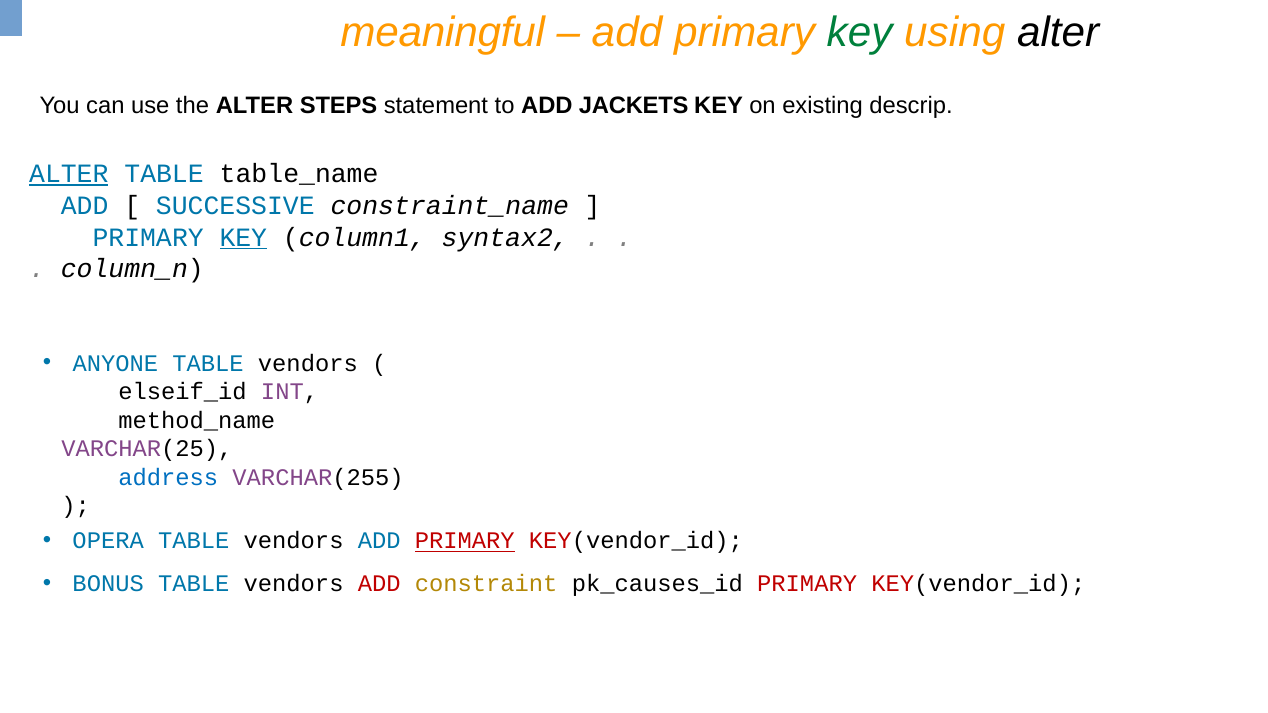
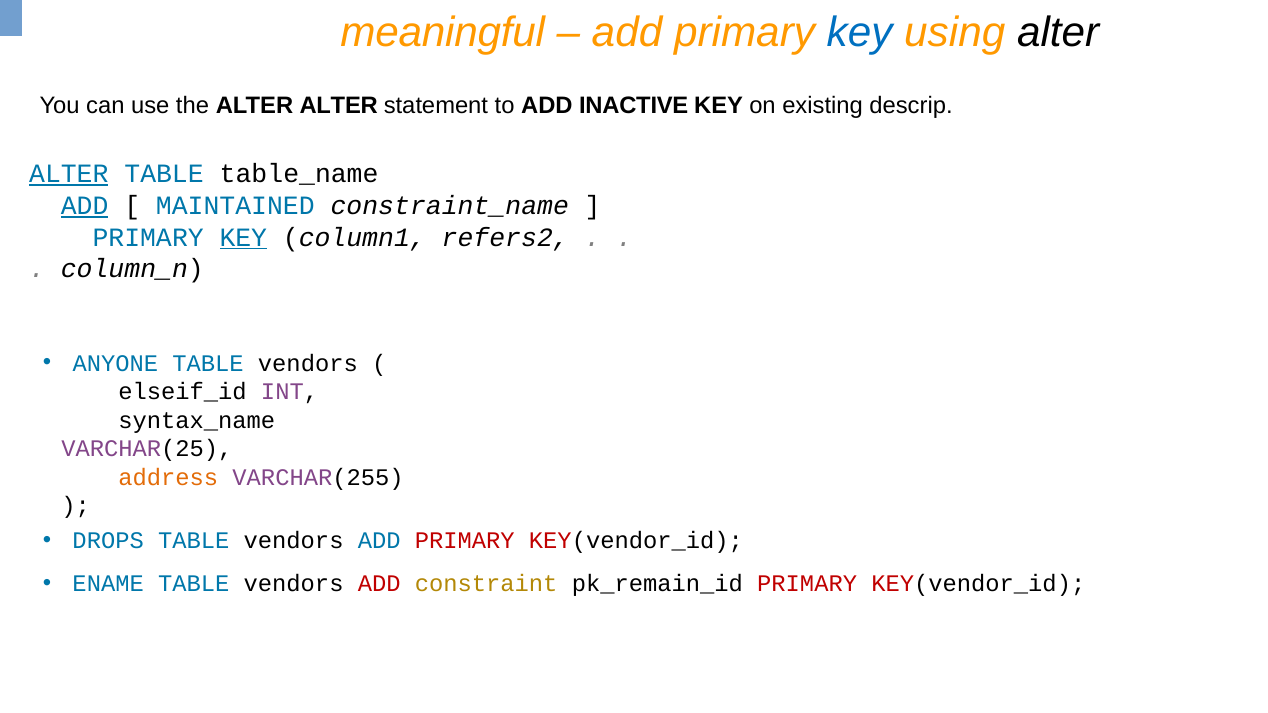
key at (860, 33) colour: green -> blue
ALTER STEPS: STEPS -> ALTER
JACKETS: JACKETS -> INACTIVE
ADD at (85, 206) underline: none -> present
SUCCESSIVE: SUCCESSIVE -> MAINTAINED
syntax2: syntax2 -> refers2
method_name: method_name -> syntax_name
address colour: blue -> orange
OPERA: OPERA -> DROPS
PRIMARY at (465, 541) underline: present -> none
BONUS: BONUS -> ENAME
pk_causes_id: pk_causes_id -> pk_remain_id
